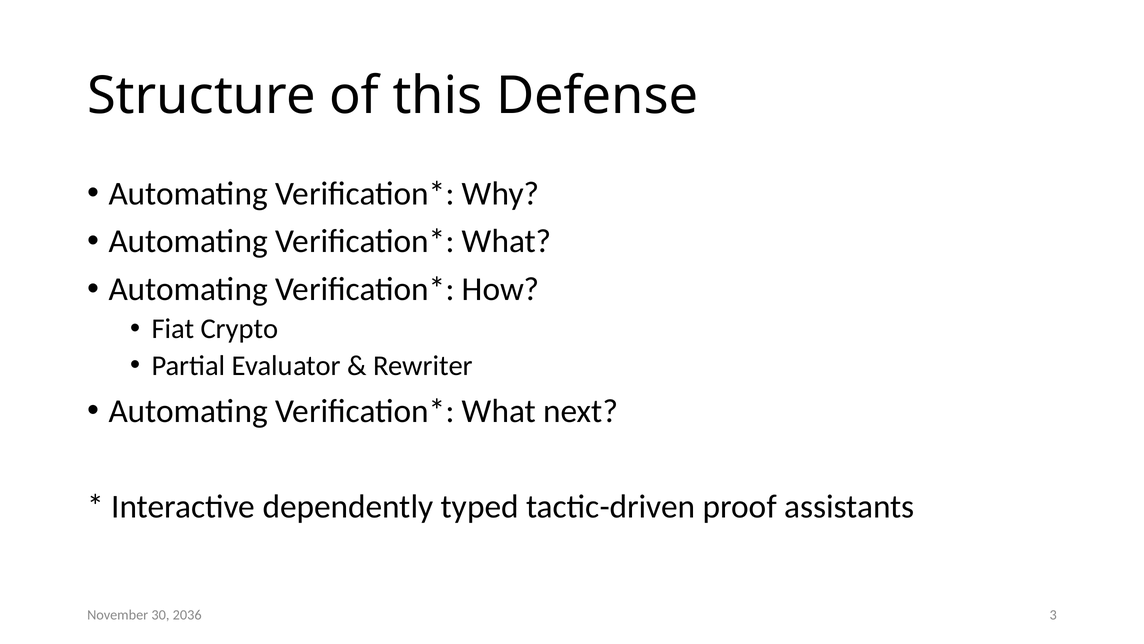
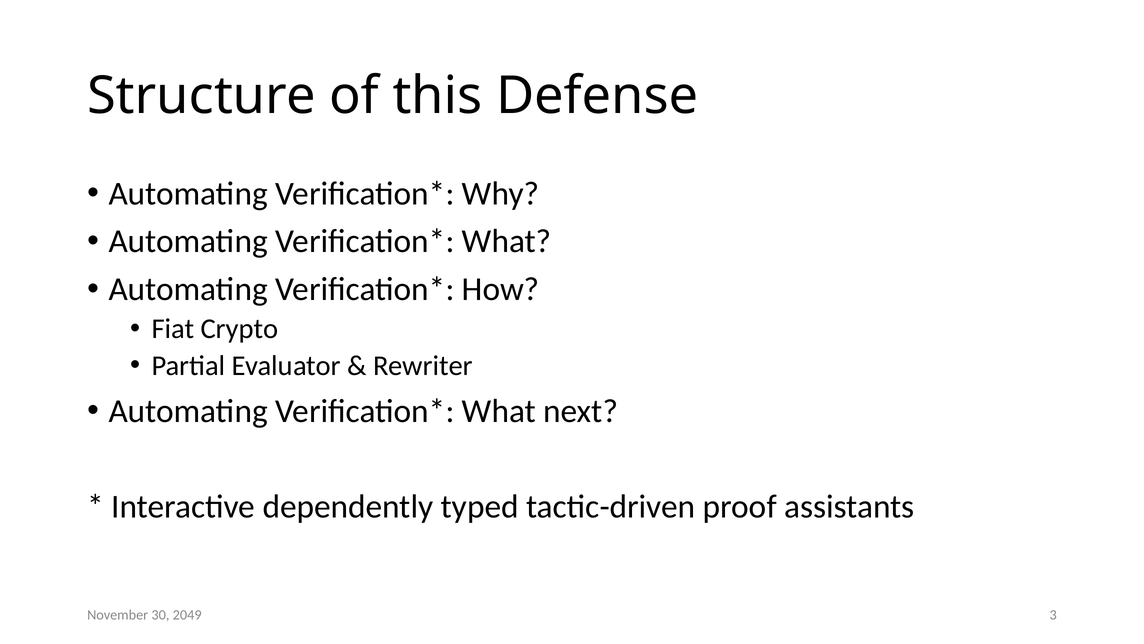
2036: 2036 -> 2049
